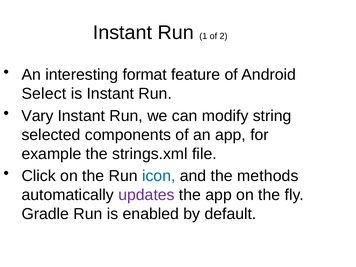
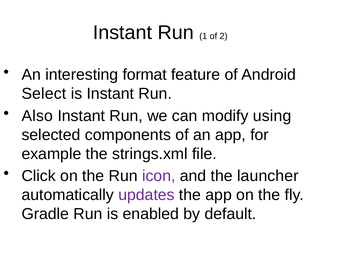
Vary: Vary -> Also
string: string -> using
icon colour: blue -> purple
methods: methods -> launcher
